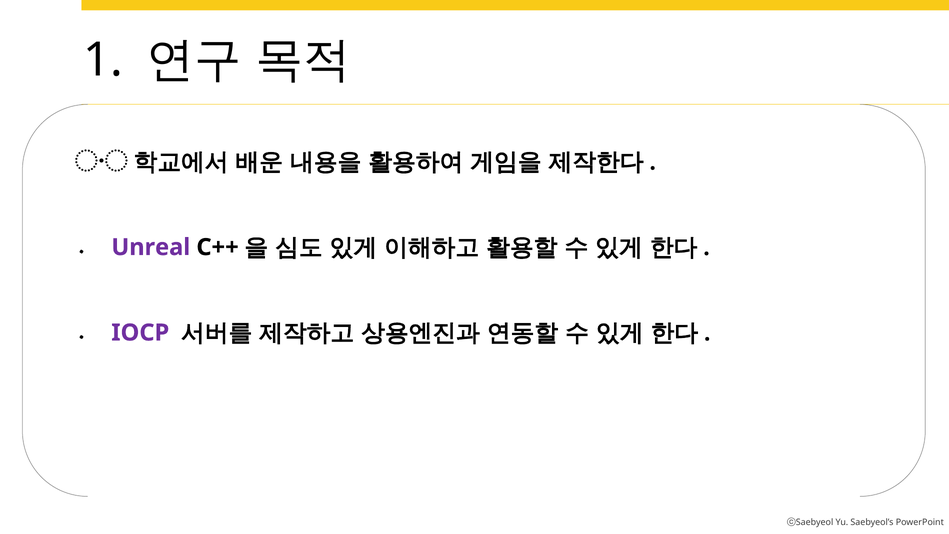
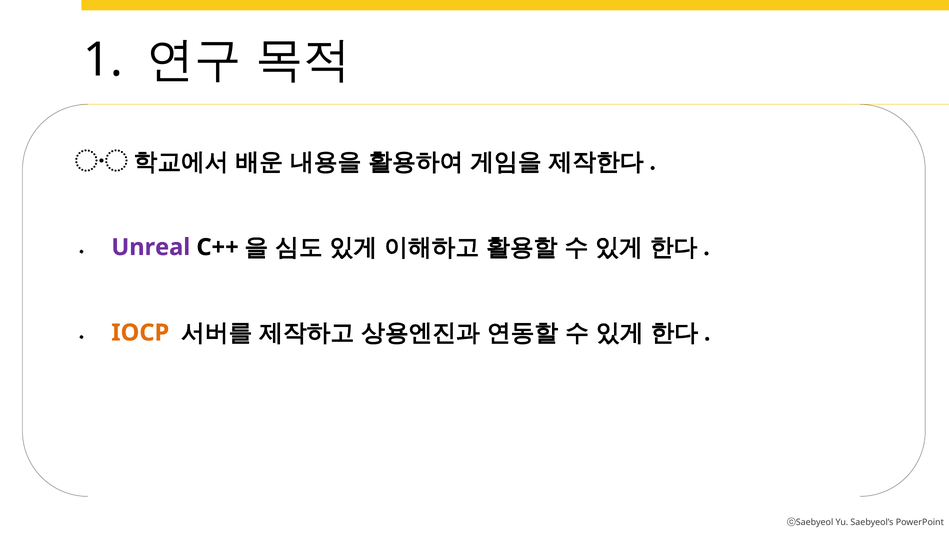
IOCP colour: purple -> orange
